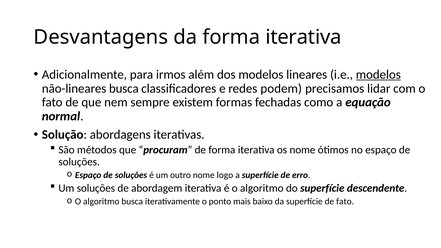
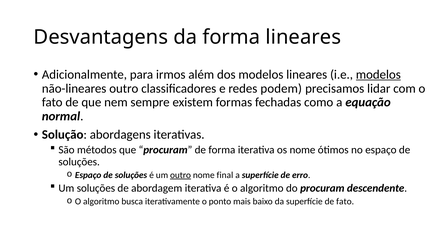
da forma iterativa: iterativa -> lineares
não-lineares busca: busca -> outro
outro at (181, 175) underline: none -> present
logo: logo -> final
do superfície: superfície -> procuram
